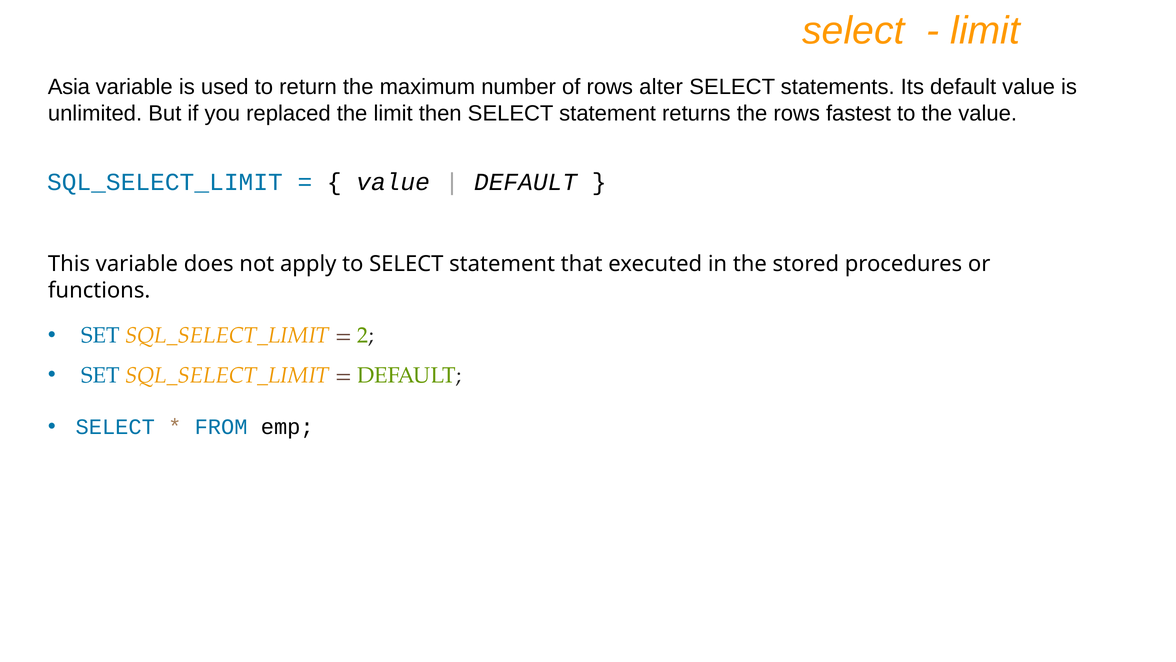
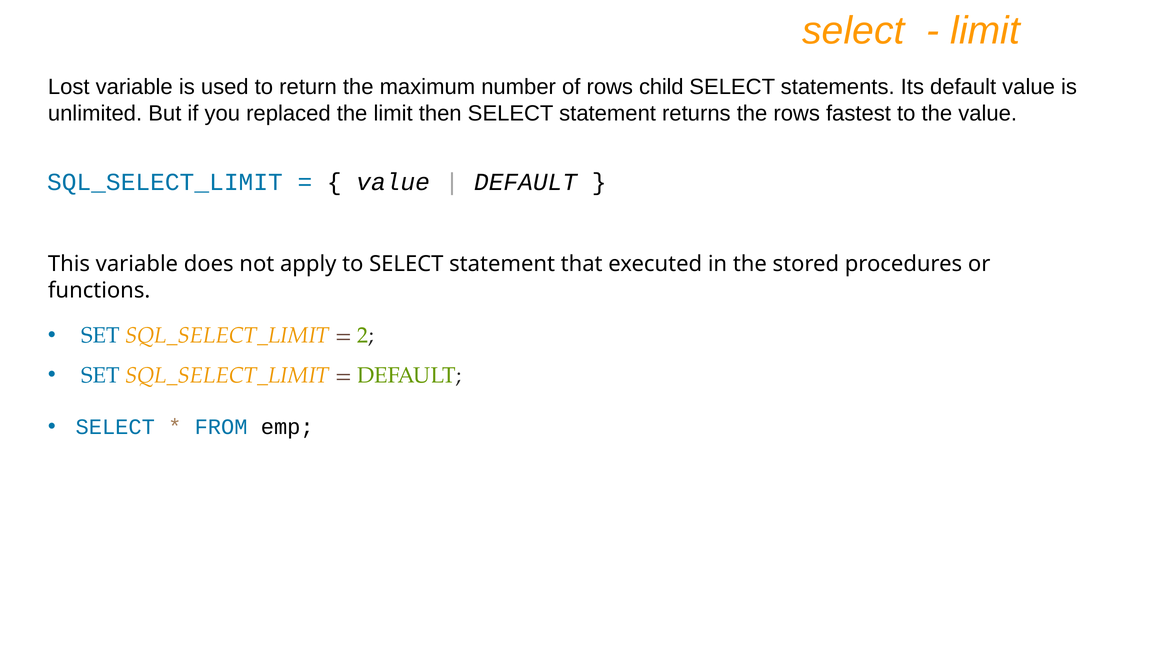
Asia: Asia -> Lost
alter: alter -> child
